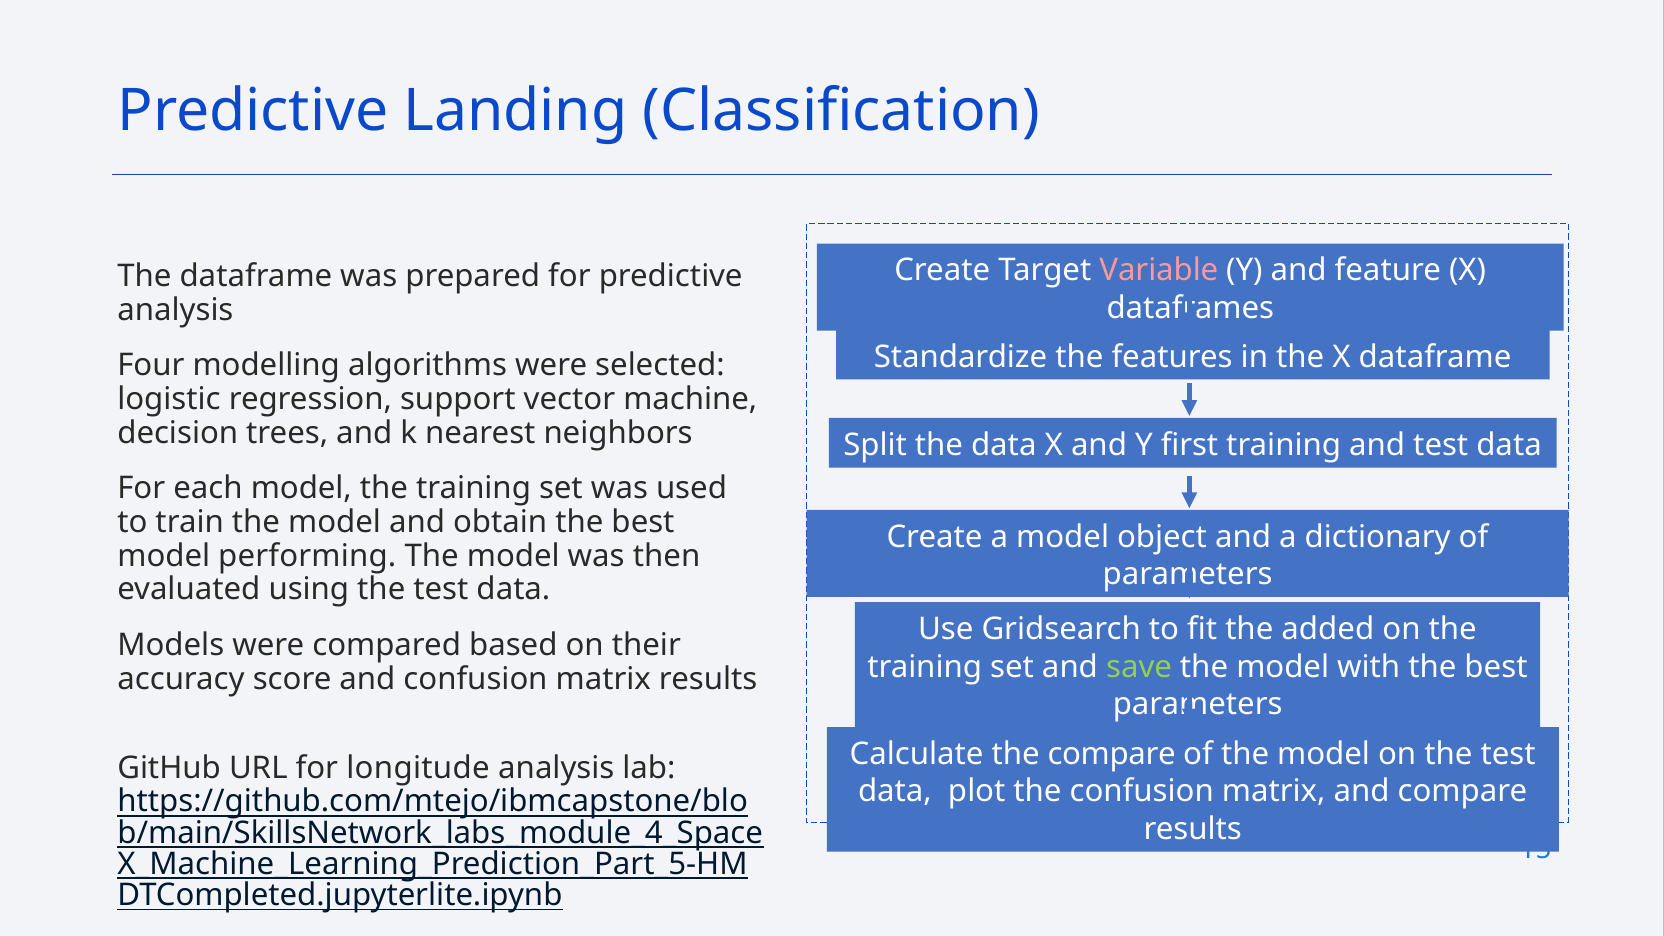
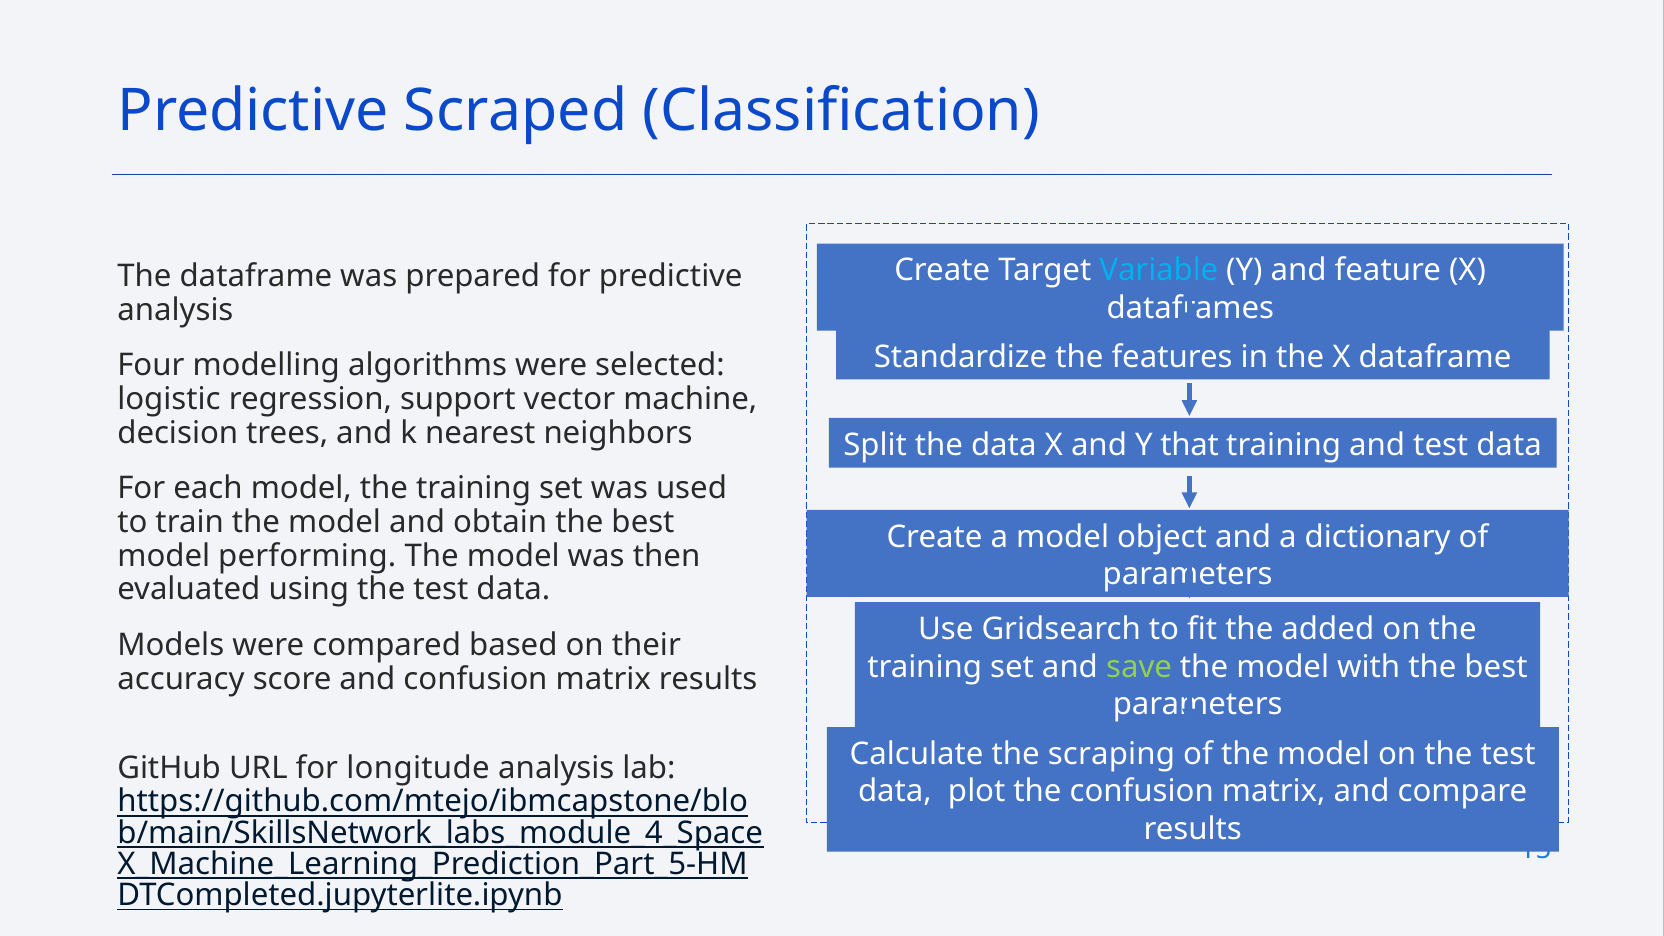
Landing: Landing -> Scraped
Variable colour: pink -> light blue
first: first -> that
the compare: compare -> scraping
